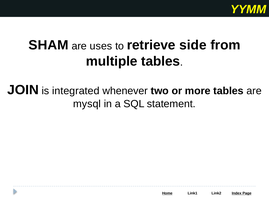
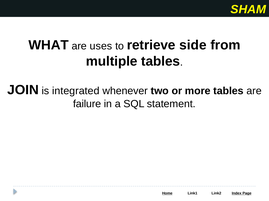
YYMM: YYMM -> SHAM
SHAM: SHAM -> WHAT
mysql: mysql -> failure
